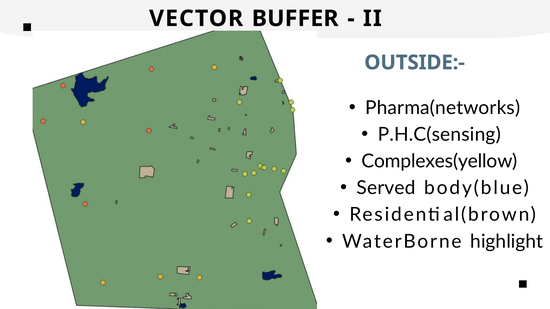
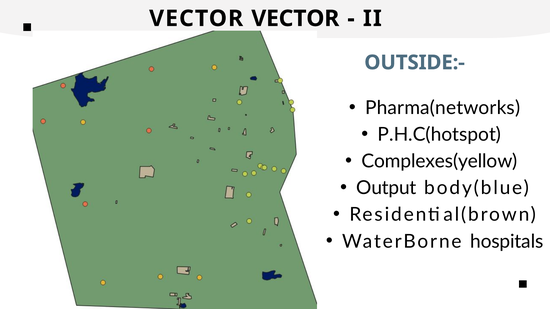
VECTOR BUFFER: BUFFER -> VECTOR
P.H.C(sensing: P.H.C(sensing -> P.H.C(hotspot
Served: Served -> Output
highlight: highlight -> hospitals
